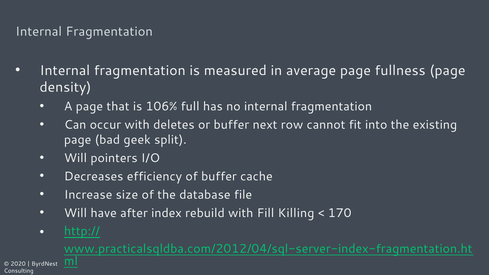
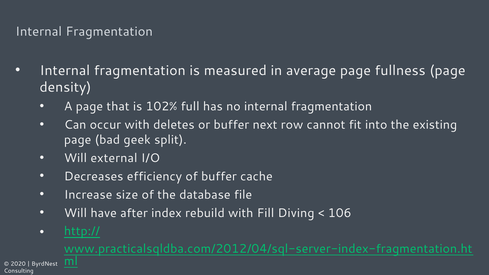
106%: 106% -> 102%
pointers: pointers -> external
Killing: Killing -> Diving
170: 170 -> 106
